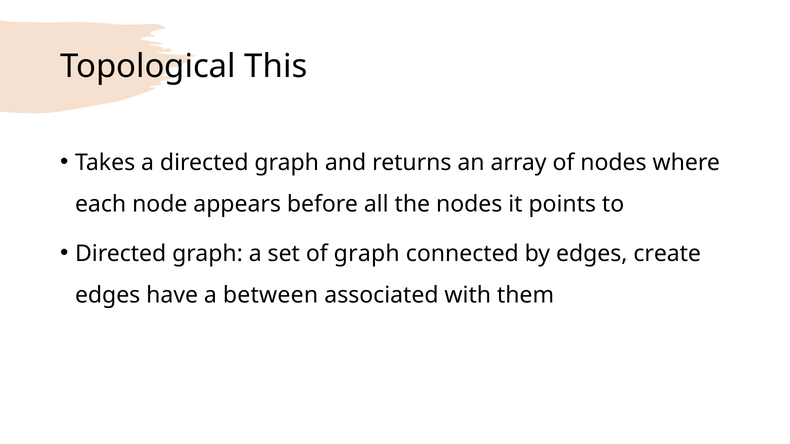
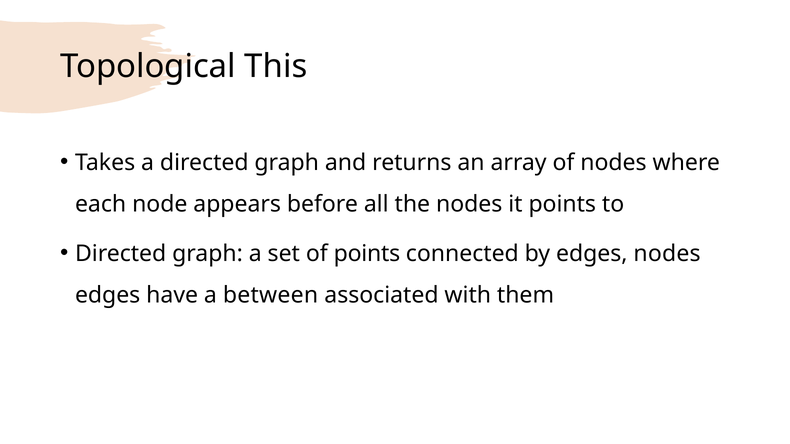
of graph: graph -> points
edges create: create -> nodes
